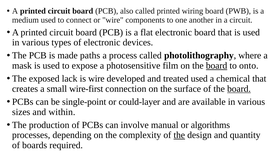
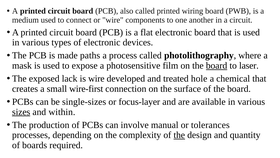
onto: onto -> laser
treated used: used -> hole
board at (239, 88) underline: present -> none
single-point: single-point -> single-sizes
could-layer: could-layer -> focus-layer
sizes underline: none -> present
algorithms: algorithms -> tolerances
